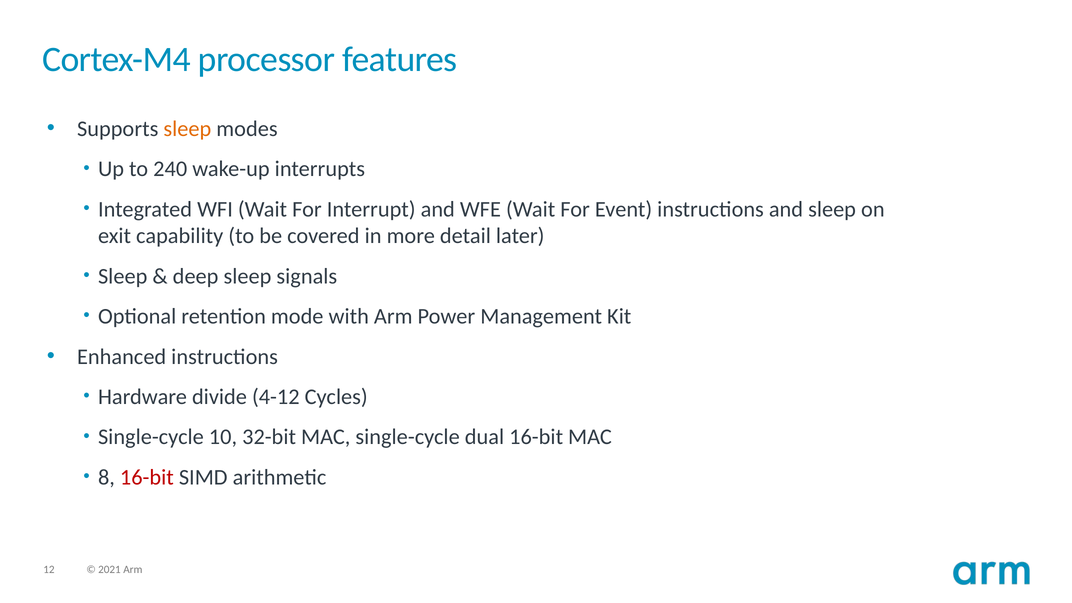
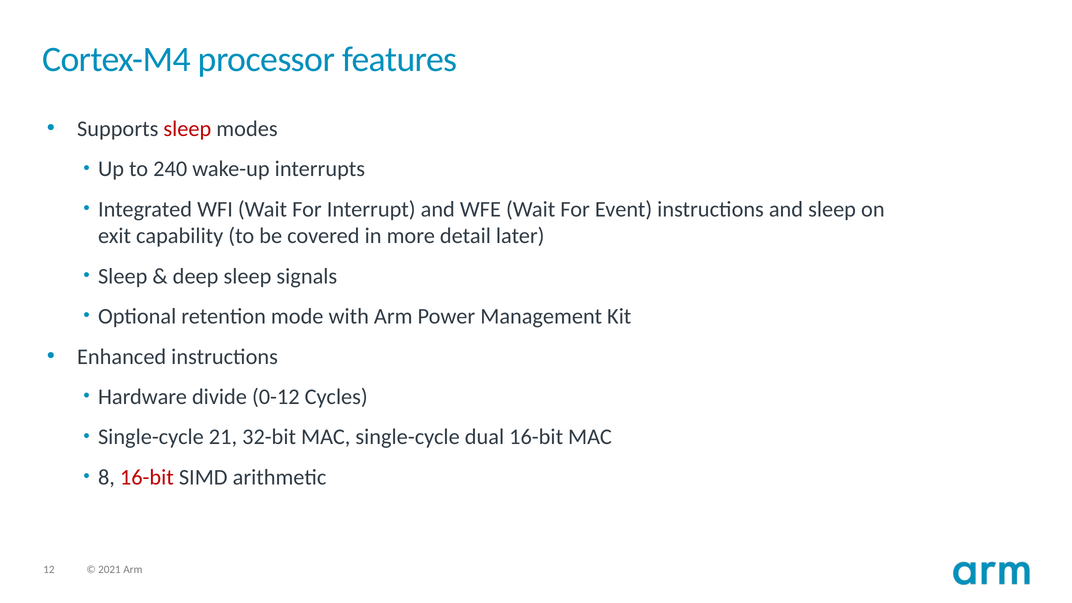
sleep at (187, 129) colour: orange -> red
4-12: 4-12 -> 0-12
10: 10 -> 21
